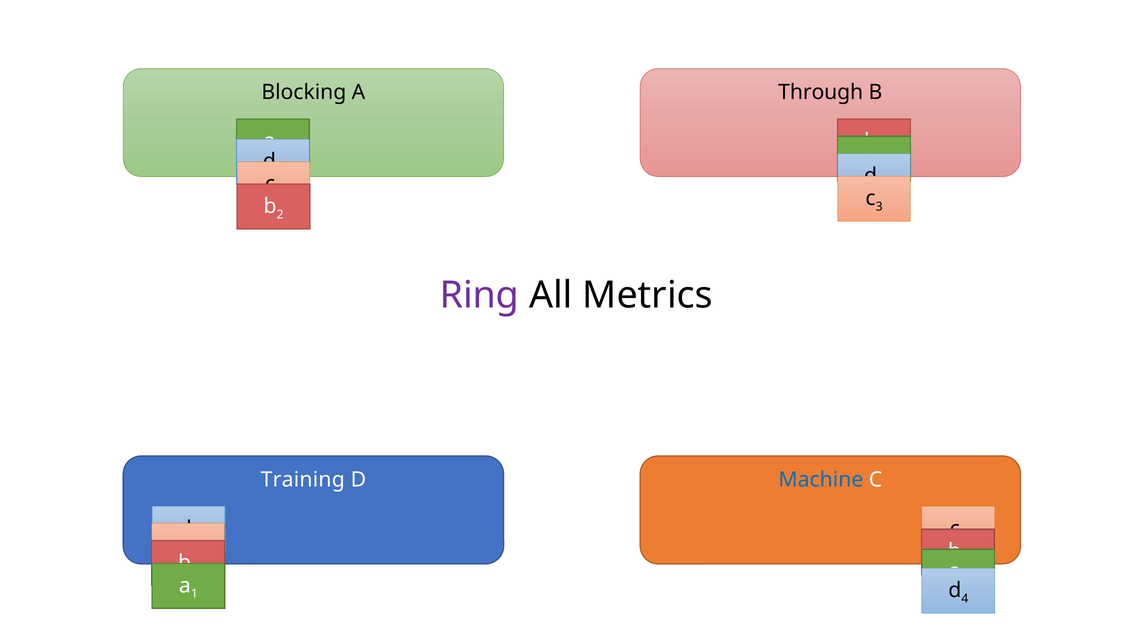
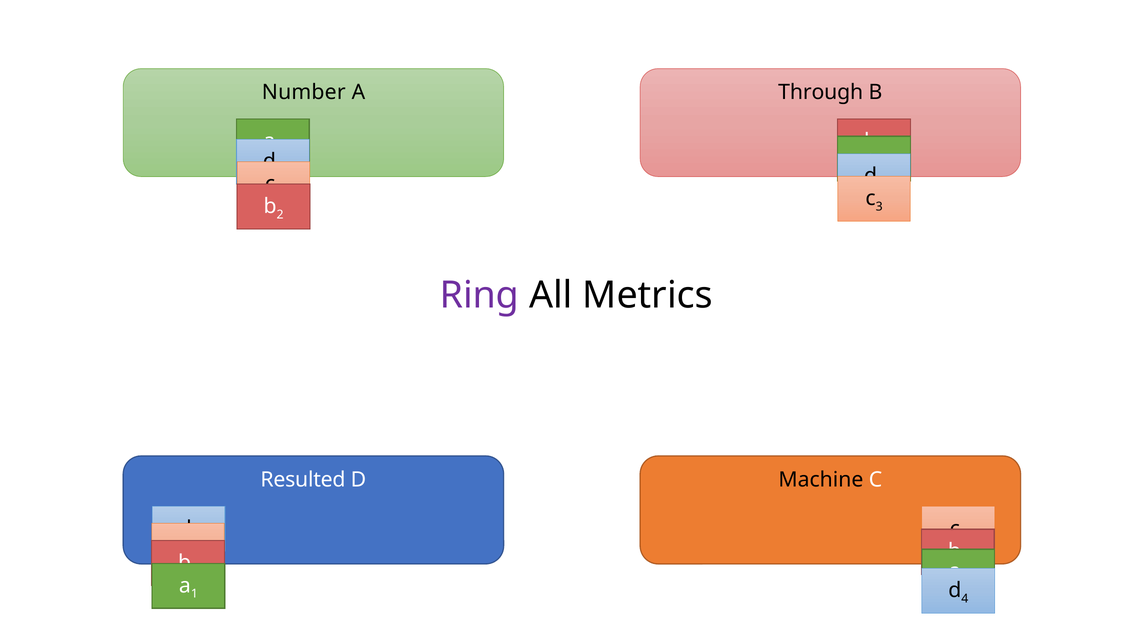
Blocking: Blocking -> Number
Training: Training -> Resulted
Machine colour: blue -> black
